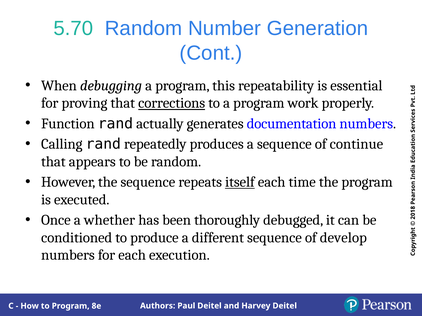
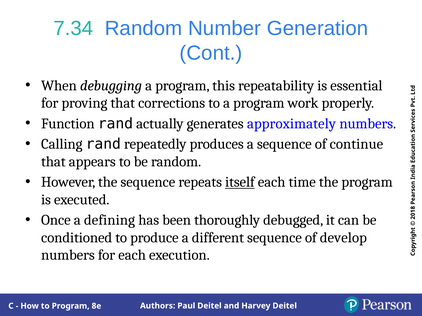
5.70: 5.70 -> 7.34
corrections underline: present -> none
documentation: documentation -> approximately
whether: whether -> defining
